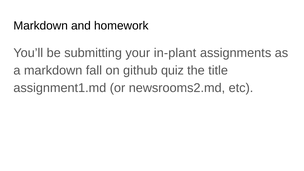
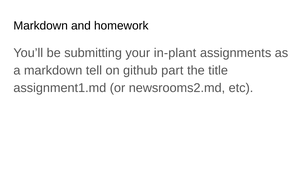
fall: fall -> tell
quiz: quiz -> part
